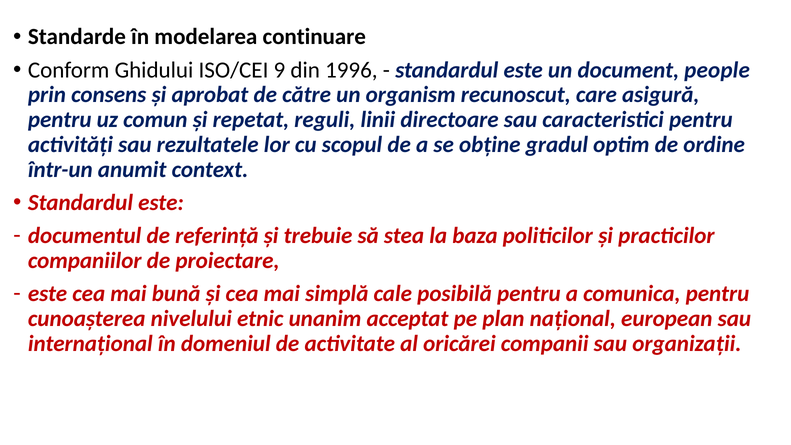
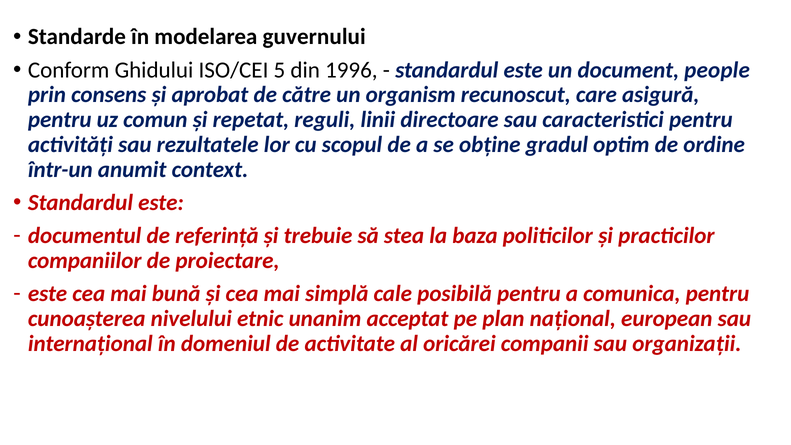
continuare: continuare -> guvernului
9: 9 -> 5
